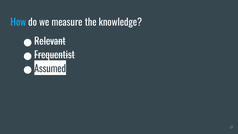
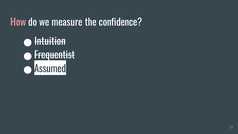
How colour: light blue -> pink
knowledge: knowledge -> confidence
Relevant: Relevant -> Intuition
